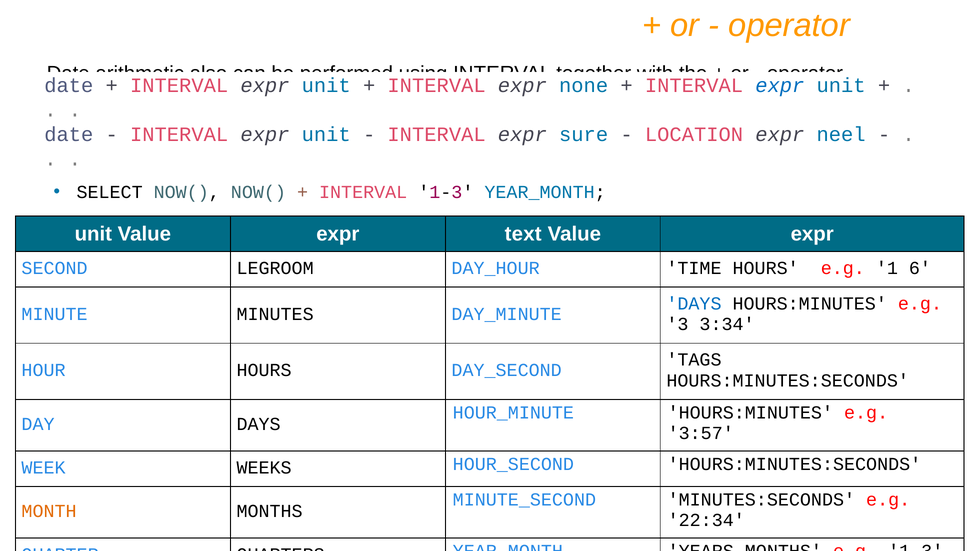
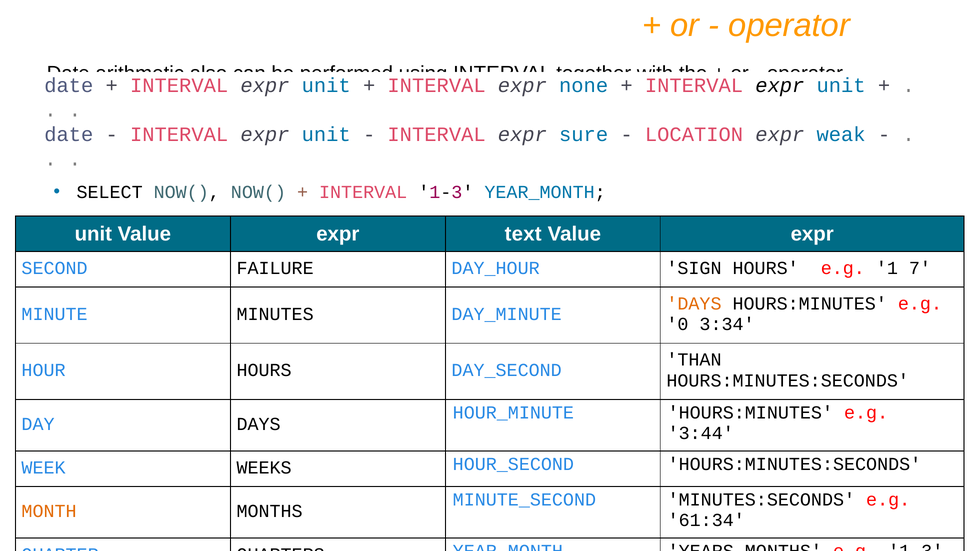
expr at (780, 86) colour: blue -> black
neel: neel -> weak
LEGROOM: LEGROOM -> FAILURE
TIME: TIME -> SIGN
6: 6 -> 7
DAYS at (694, 304) colour: blue -> orange
3: 3 -> 0
TAGS: TAGS -> THAN
3:57: 3:57 -> 3:44
22:34: 22:34 -> 61:34
